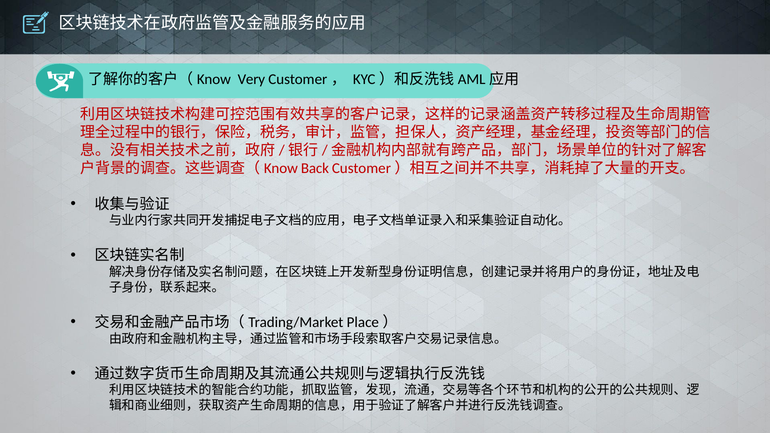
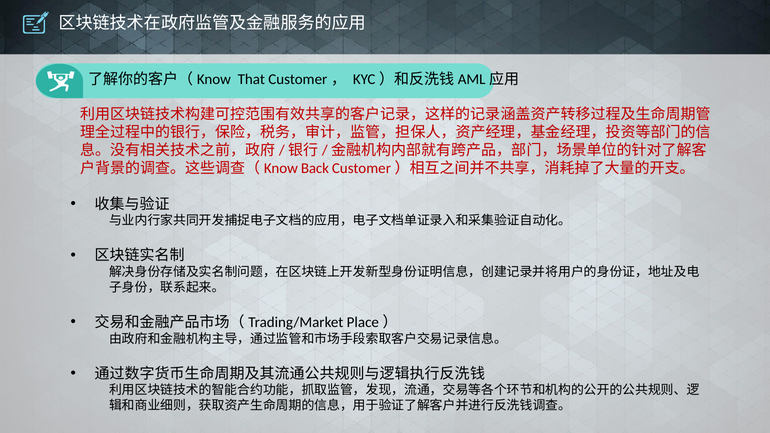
Very: Very -> That
